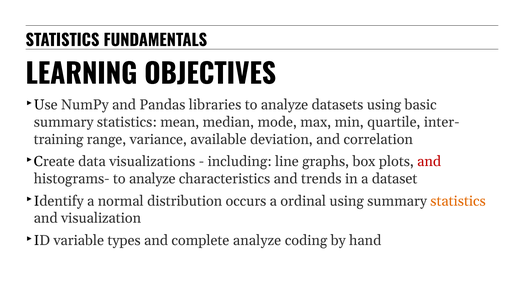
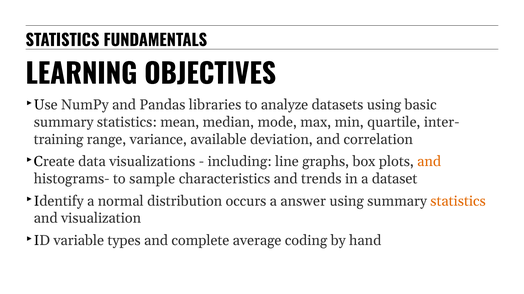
and at (429, 162) colour: red -> orange
histograms- to analyze: analyze -> sample
ordinal: ordinal -> answer
complete analyze: analyze -> average
